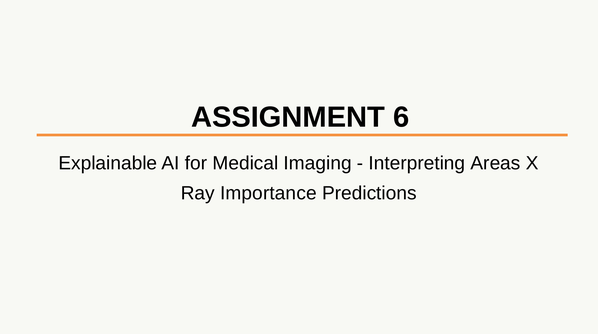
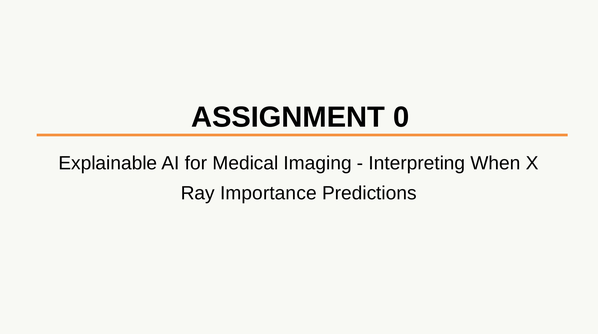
6: 6 -> 0
Areas: Areas -> When
